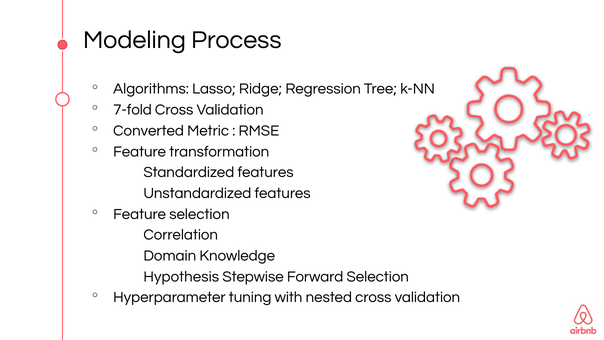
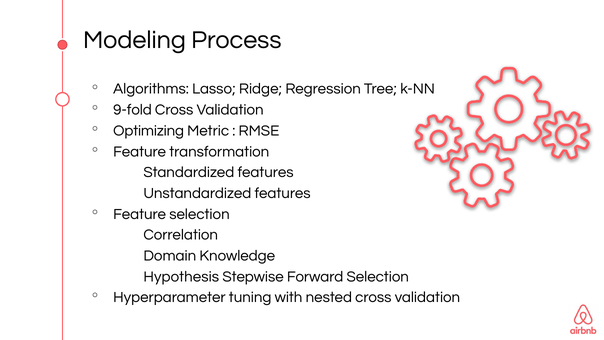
7-fold: 7-fold -> 9-fold
Converted: Converted -> Optimizing
